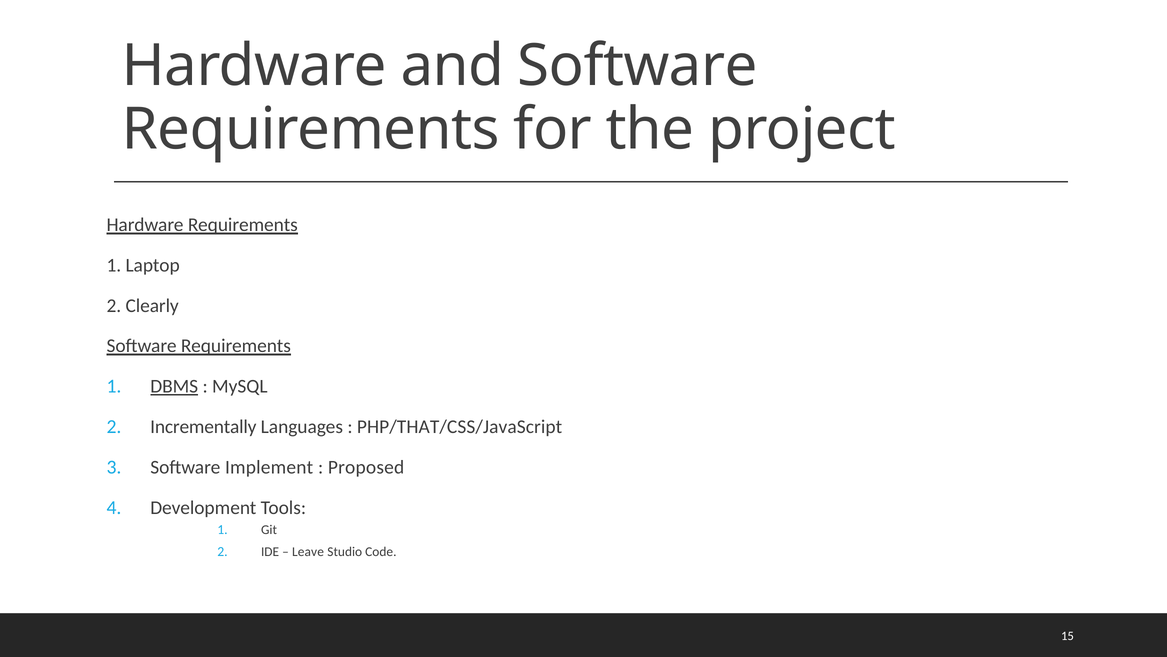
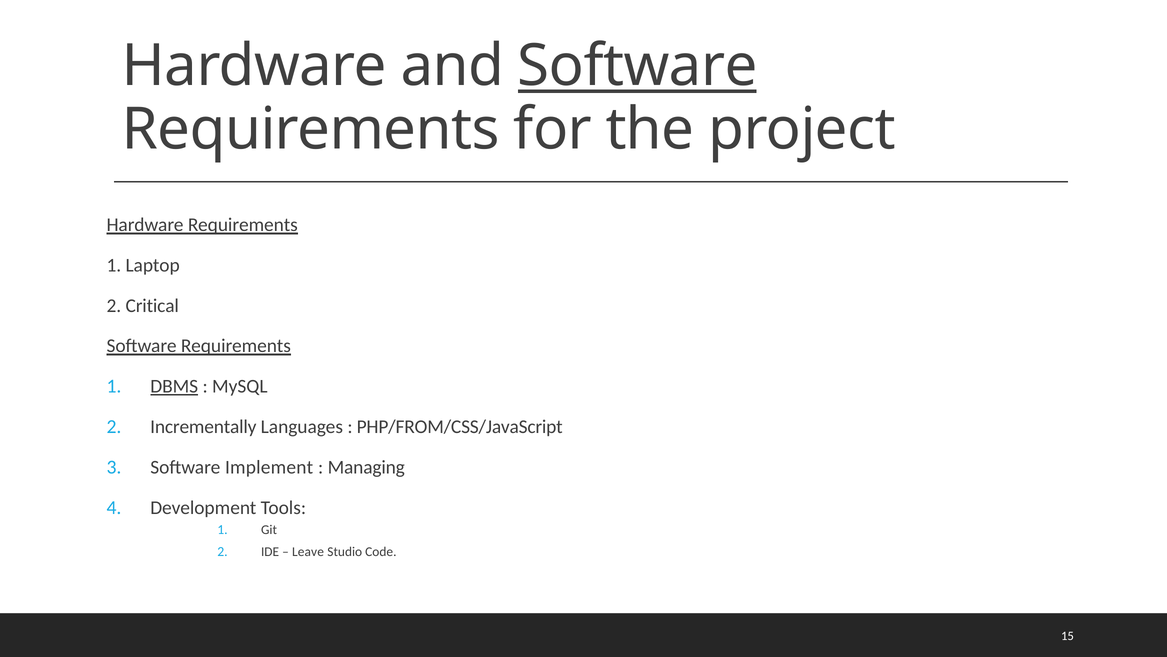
Software at (637, 66) underline: none -> present
Clearly: Clearly -> Critical
PHP/THAT/CSS/JavaScript: PHP/THAT/CSS/JavaScript -> PHP/FROM/CSS/JavaScript
Proposed: Proposed -> Managing
